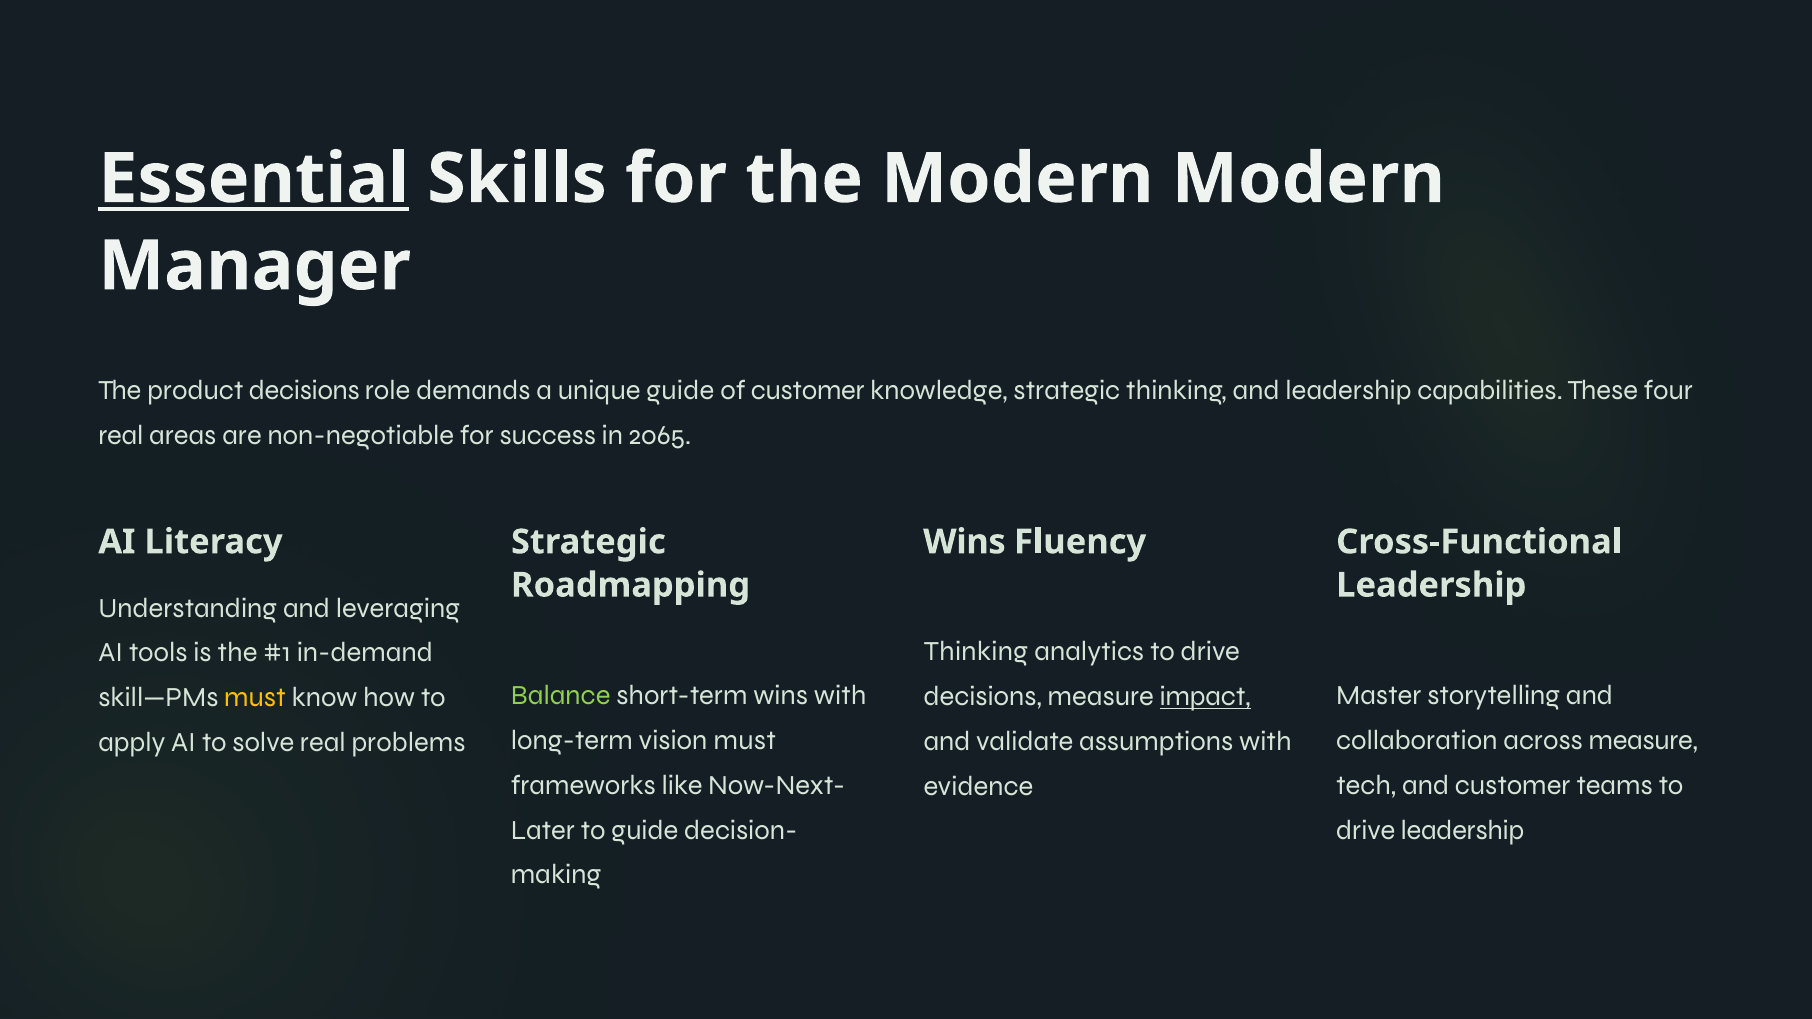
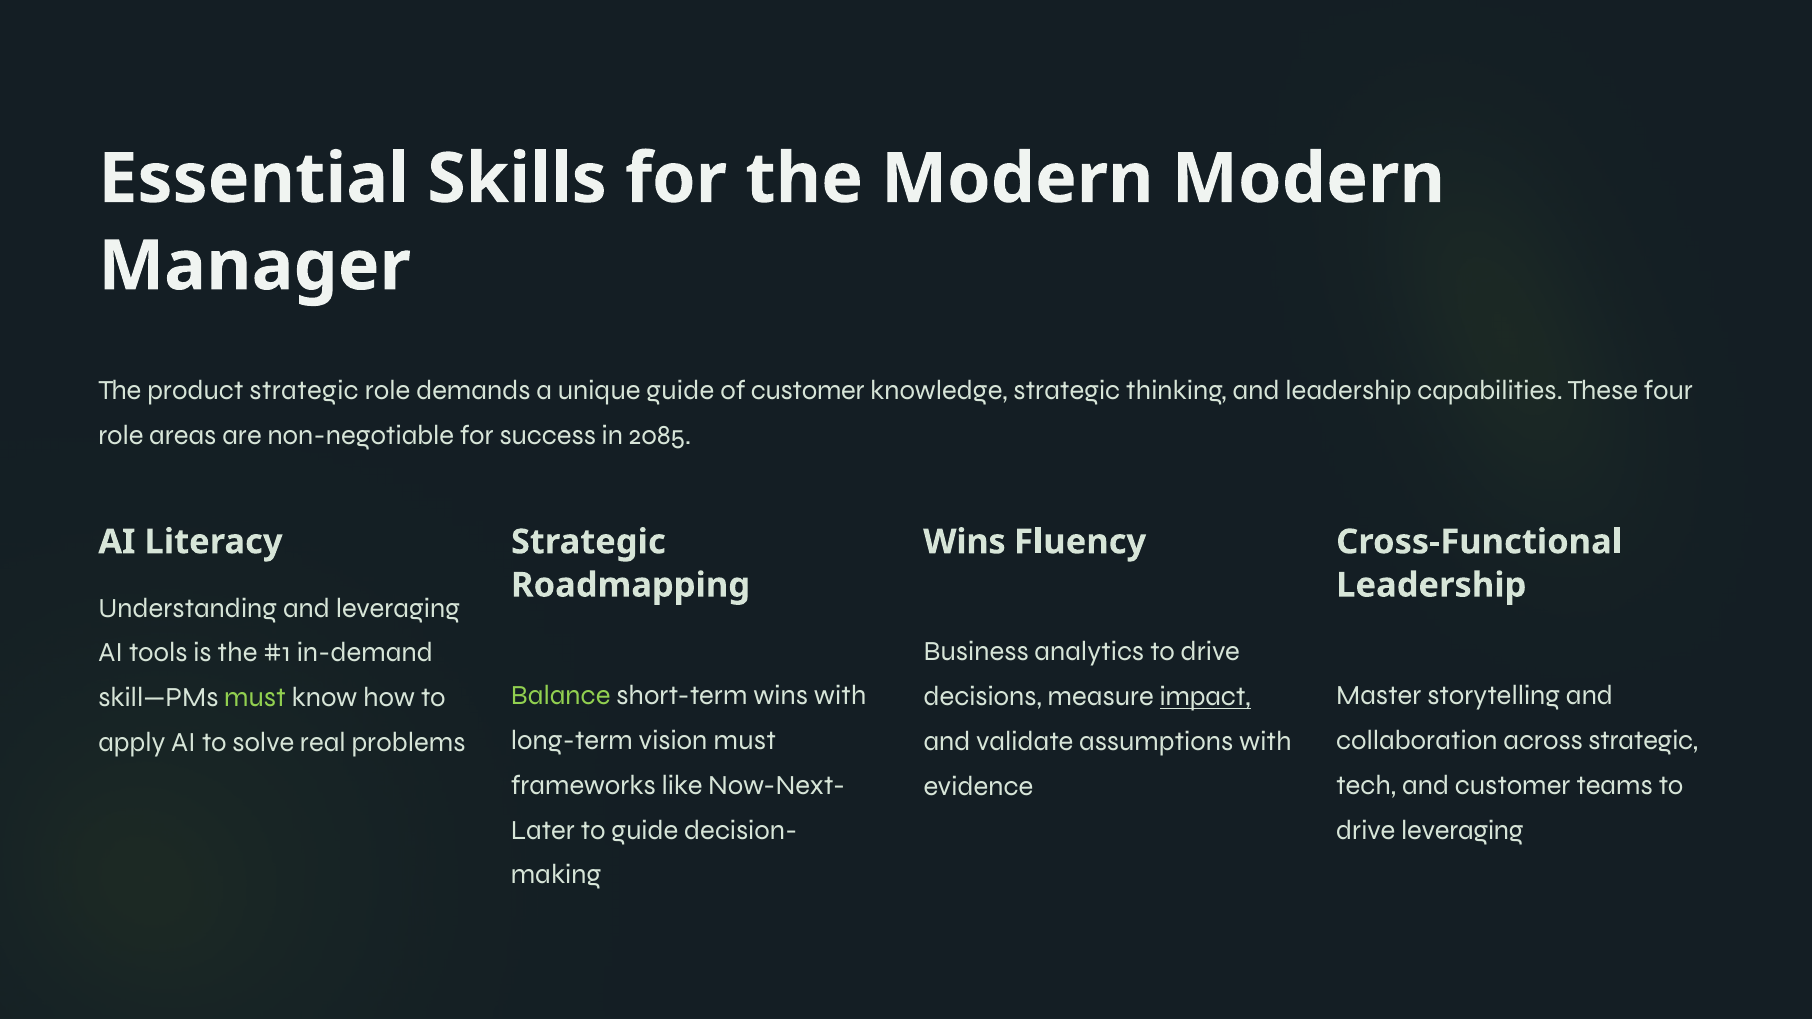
Essential underline: present -> none
product decisions: decisions -> strategic
real at (121, 436): real -> role
2065: 2065 -> 2085
Thinking at (976, 652): Thinking -> Business
must at (255, 698) colour: yellow -> light green
across measure: measure -> strategic
drive leadership: leadership -> leveraging
